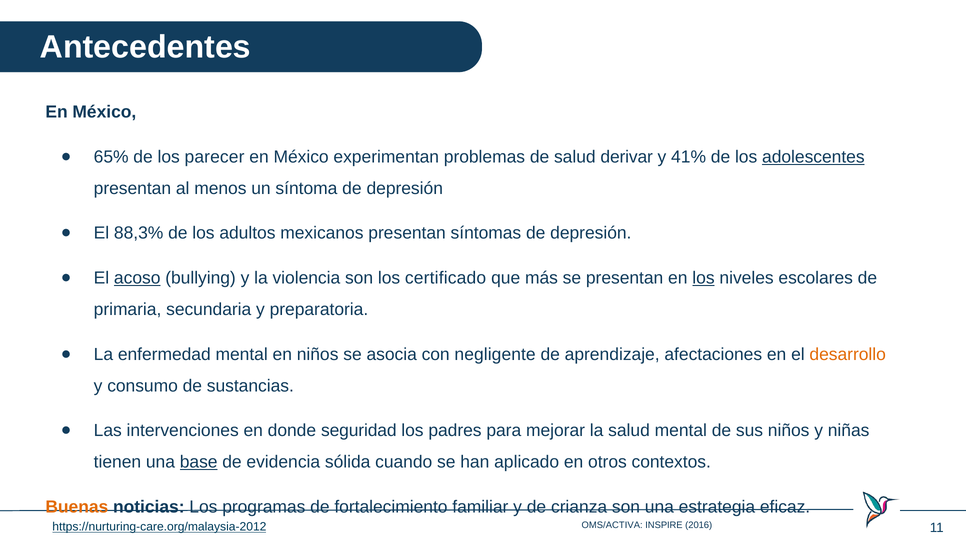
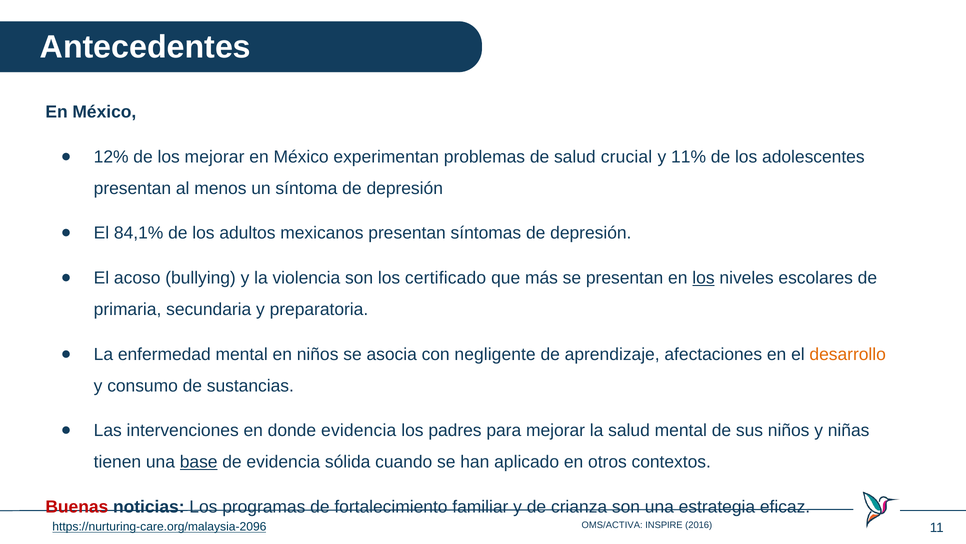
65%: 65% -> 12%
los parecer: parecer -> mejorar
derivar: derivar -> crucial
41%: 41% -> 11%
adolescentes underline: present -> none
88,3%: 88,3% -> 84,1%
acoso underline: present -> none
donde seguridad: seguridad -> evidencia
Buenas colour: orange -> red
https://nurturing-care.org/malaysia-2012: https://nurturing-care.org/malaysia-2012 -> https://nurturing-care.org/malaysia-2096
